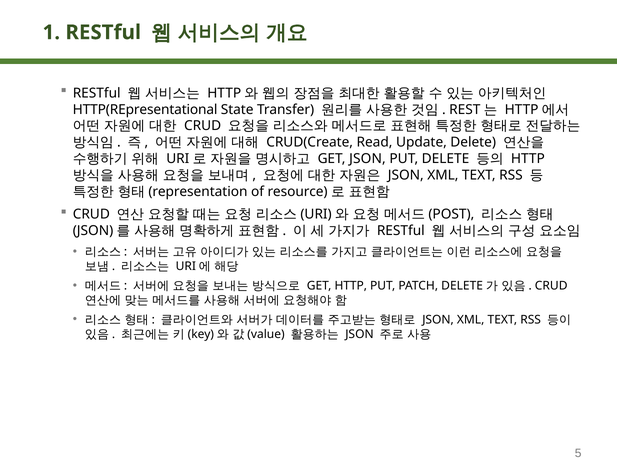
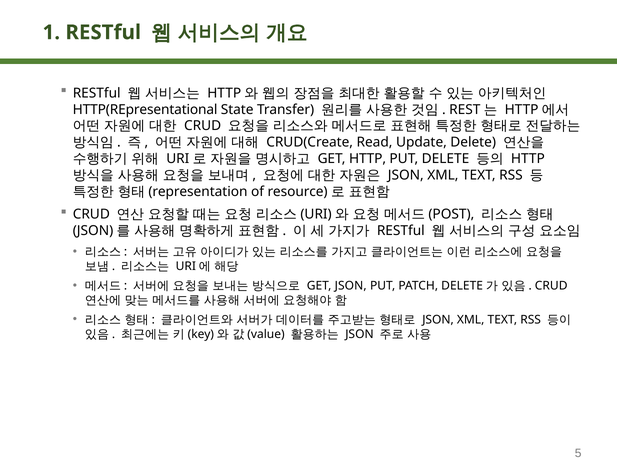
GET JSON: JSON -> HTTP
GET HTTP: HTTP -> JSON
